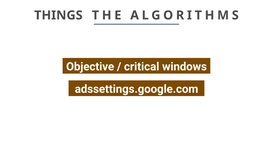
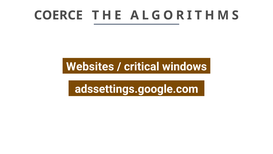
THINGS: THINGS -> COERCE
Objective: Objective -> Websites
